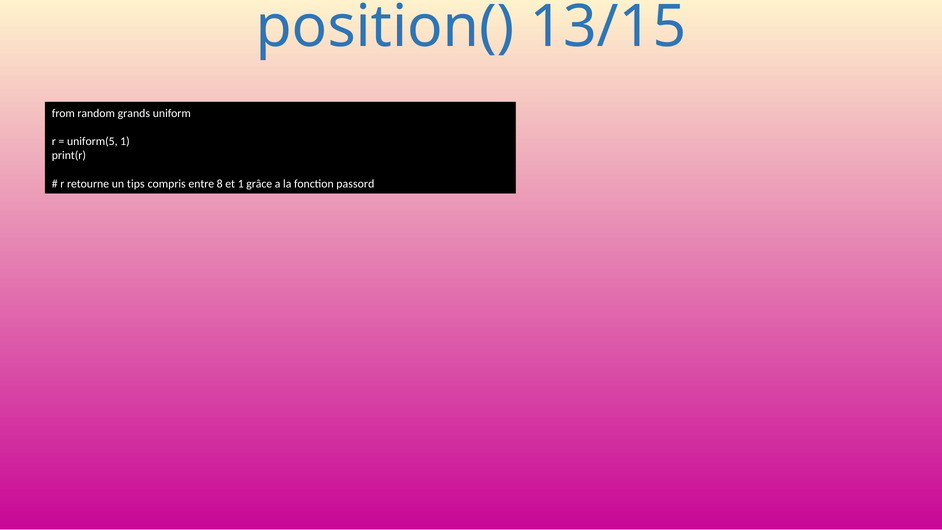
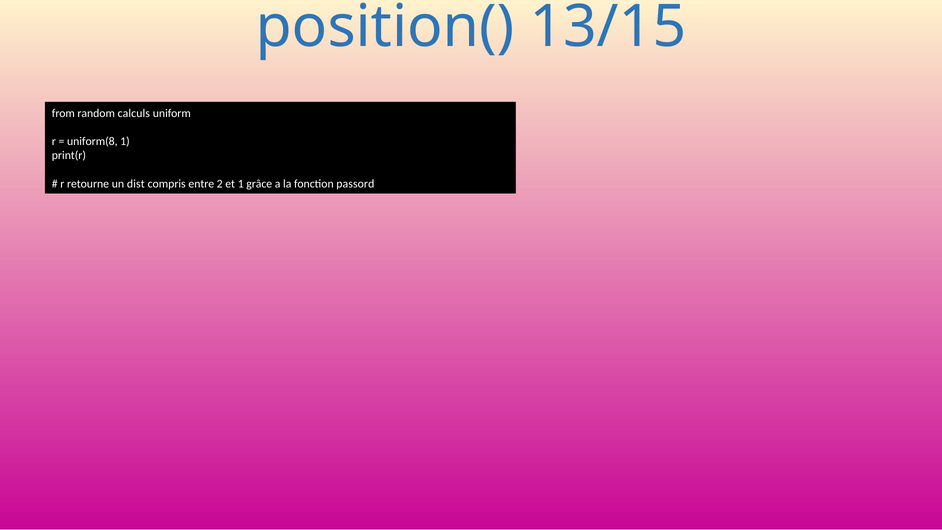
grands: grands -> calculs
uniform(5: uniform(5 -> uniform(8
tips: tips -> dist
8: 8 -> 2
